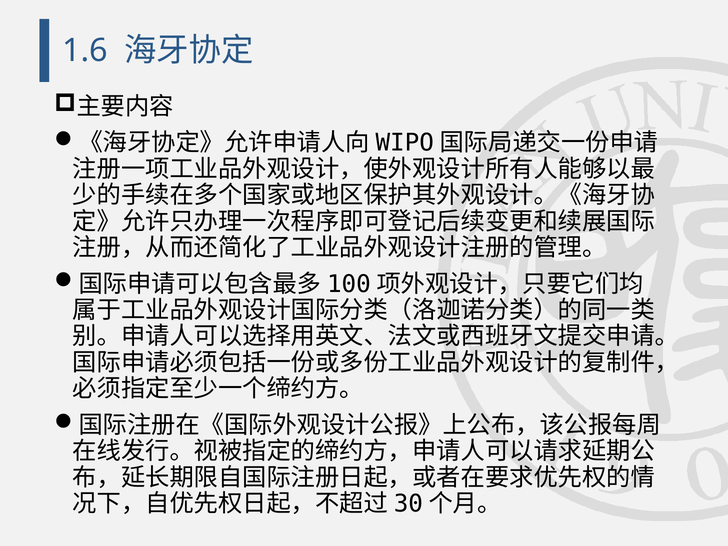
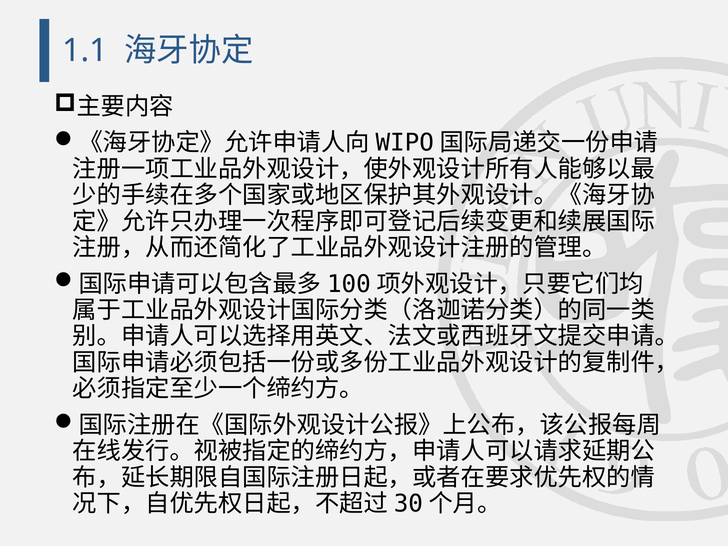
1.6: 1.6 -> 1.1
